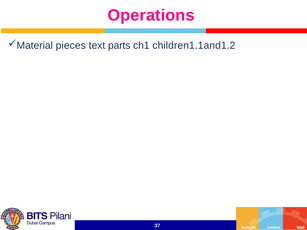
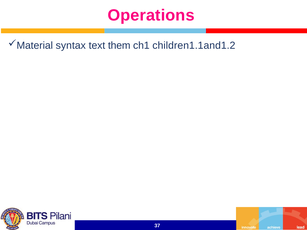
pieces: pieces -> syntax
parts: parts -> them
